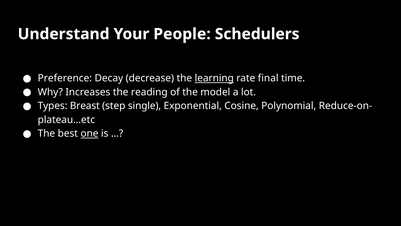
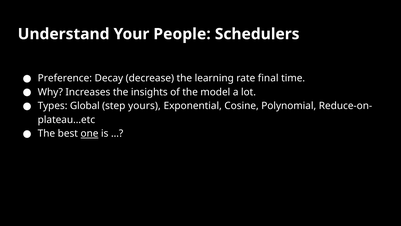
learning underline: present -> none
reading: reading -> insights
Breast: Breast -> Global
single: single -> yours
